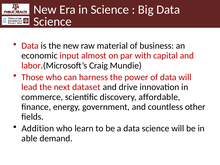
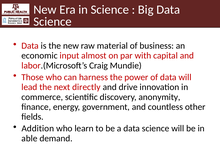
dataset: dataset -> directly
affordable: affordable -> anonymity
